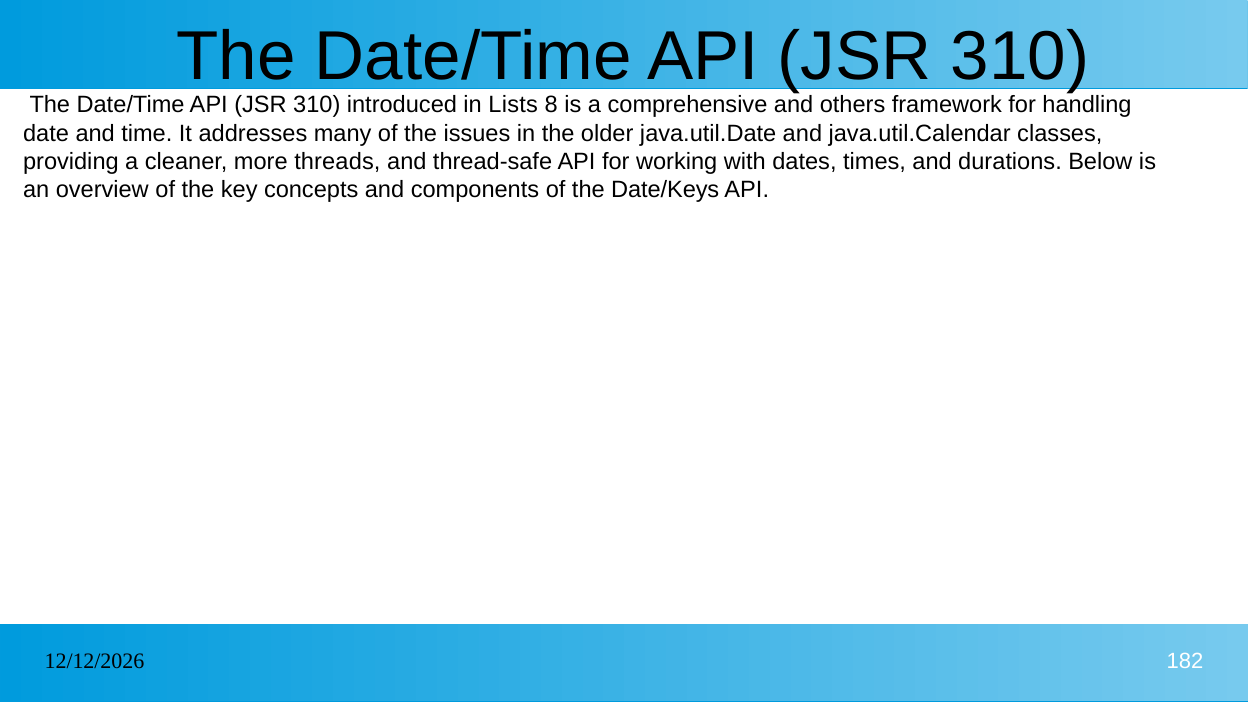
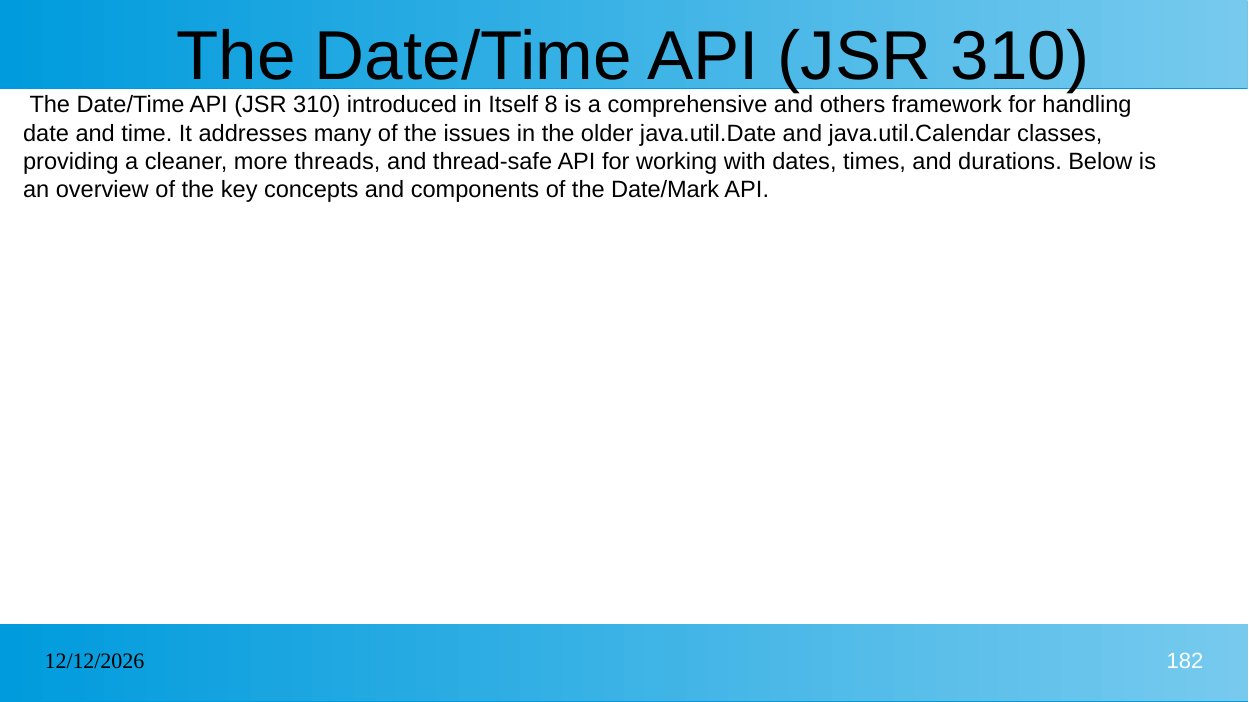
Lists: Lists -> Itself
Date/Keys: Date/Keys -> Date/Mark
